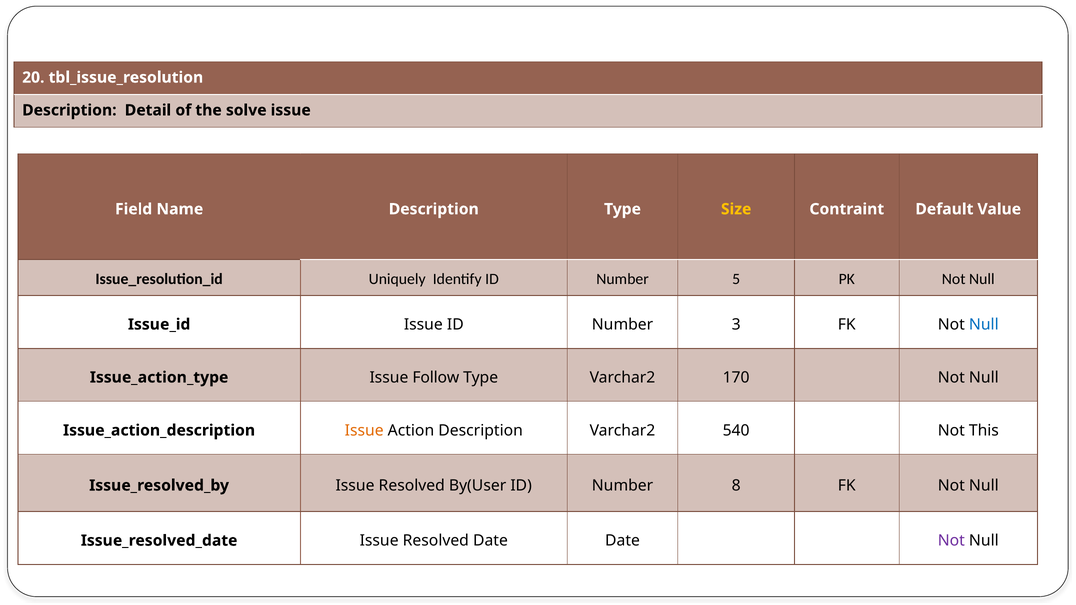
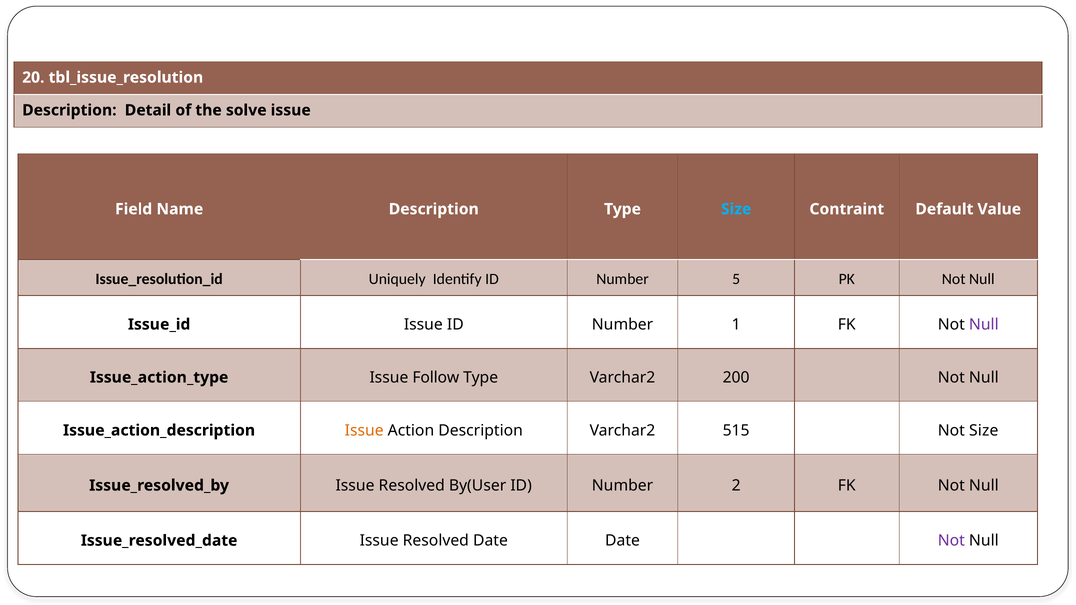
Size at (736, 209) colour: yellow -> light blue
3: 3 -> 1
Null at (984, 325) colour: blue -> purple
170: 170 -> 200
540: 540 -> 515
Not This: This -> Size
8: 8 -> 2
